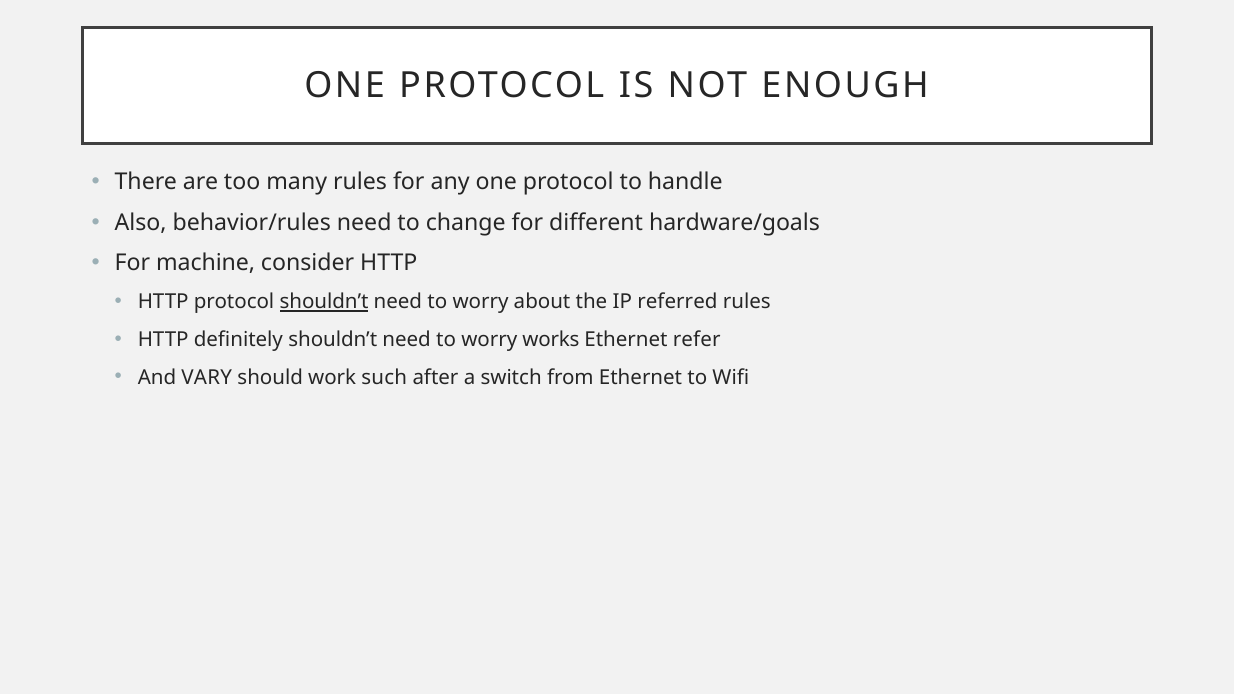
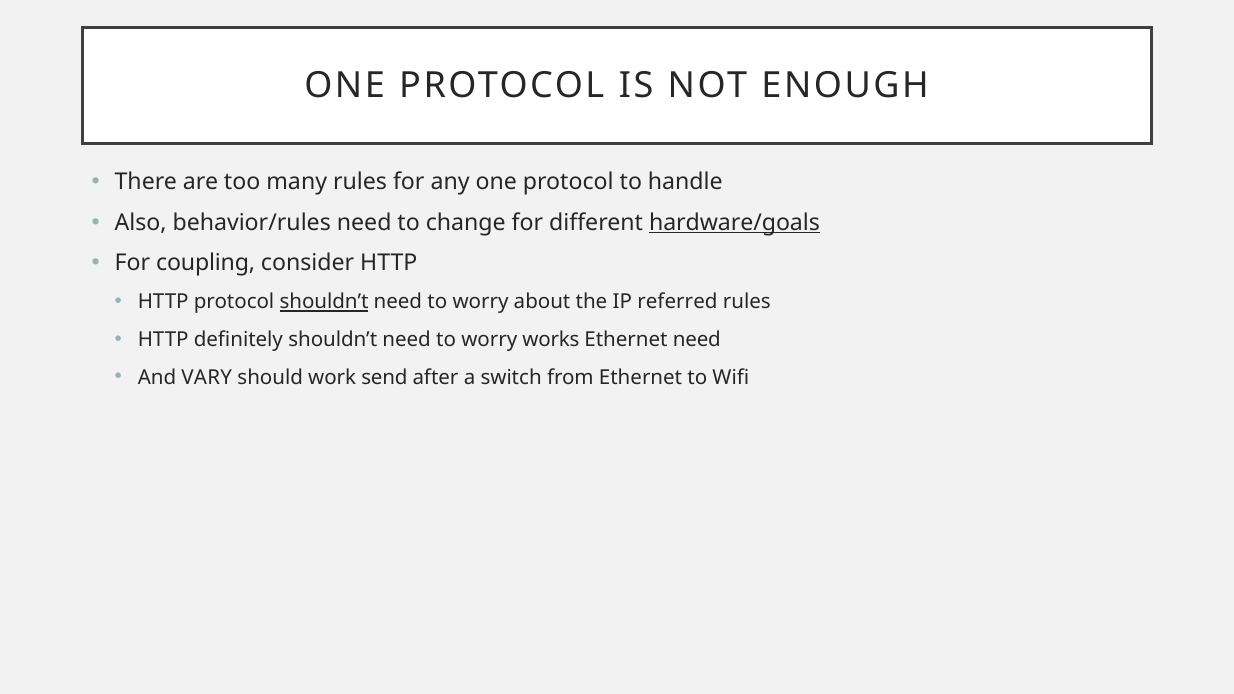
hardware/goals underline: none -> present
machine: machine -> coupling
Ethernet refer: refer -> need
such: such -> send
